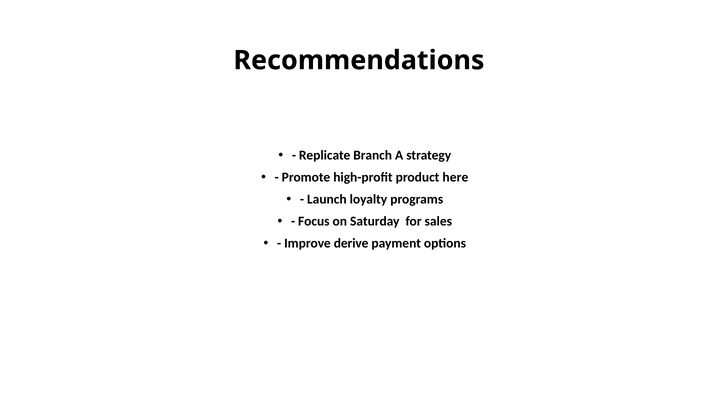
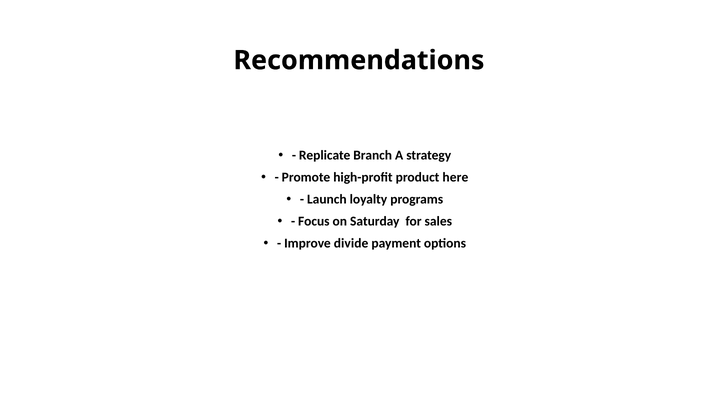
derive: derive -> divide
